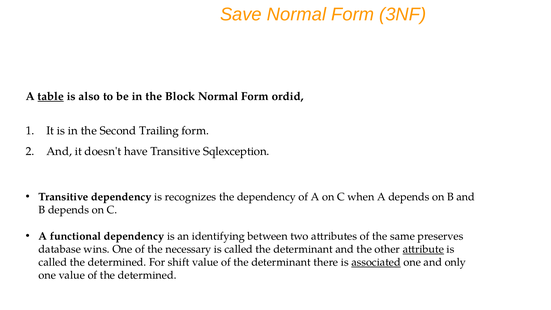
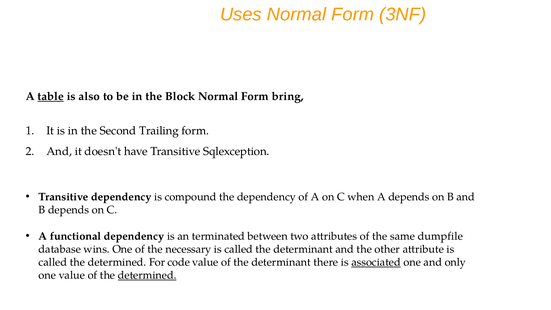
Save: Save -> Uses
ordid: ordid -> bring
recognizes: recognizes -> compound
identifying: identifying -> terminated
preserves: preserves -> dumpfile
attribute underline: present -> none
shift: shift -> code
determined at (147, 275) underline: none -> present
